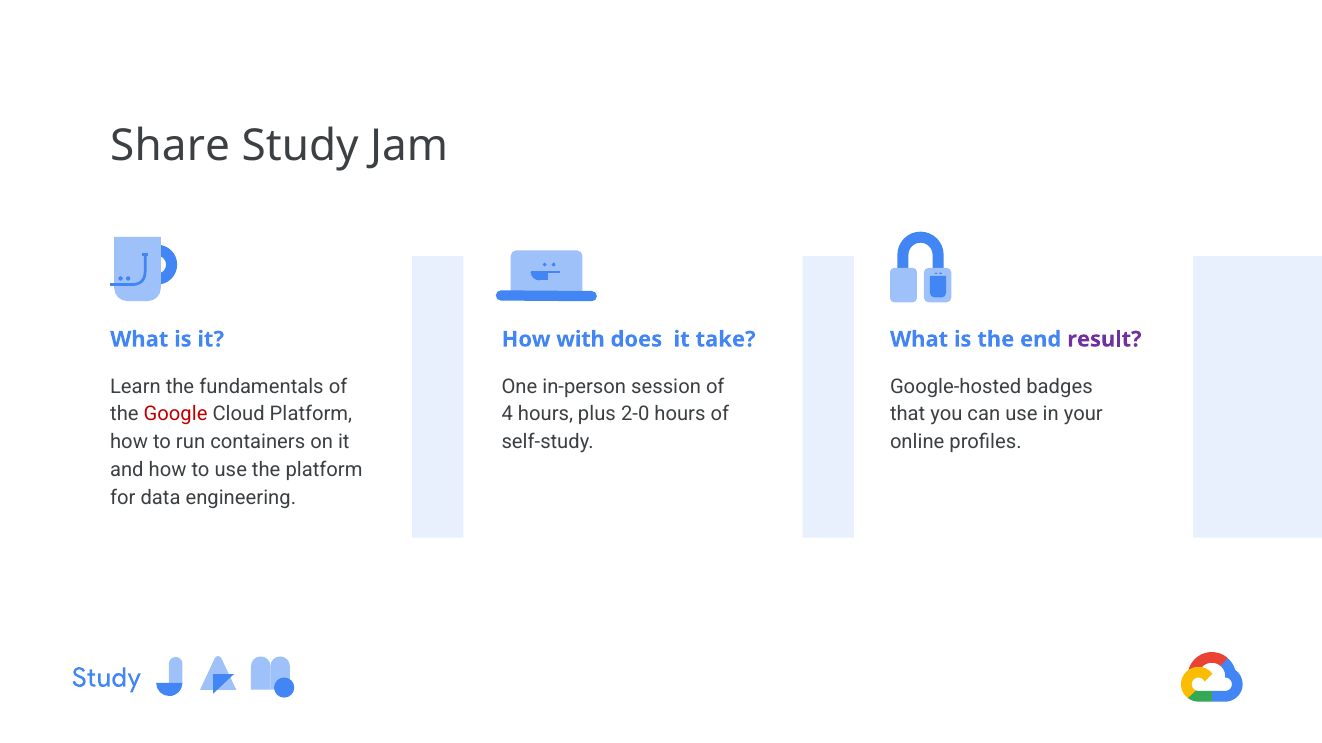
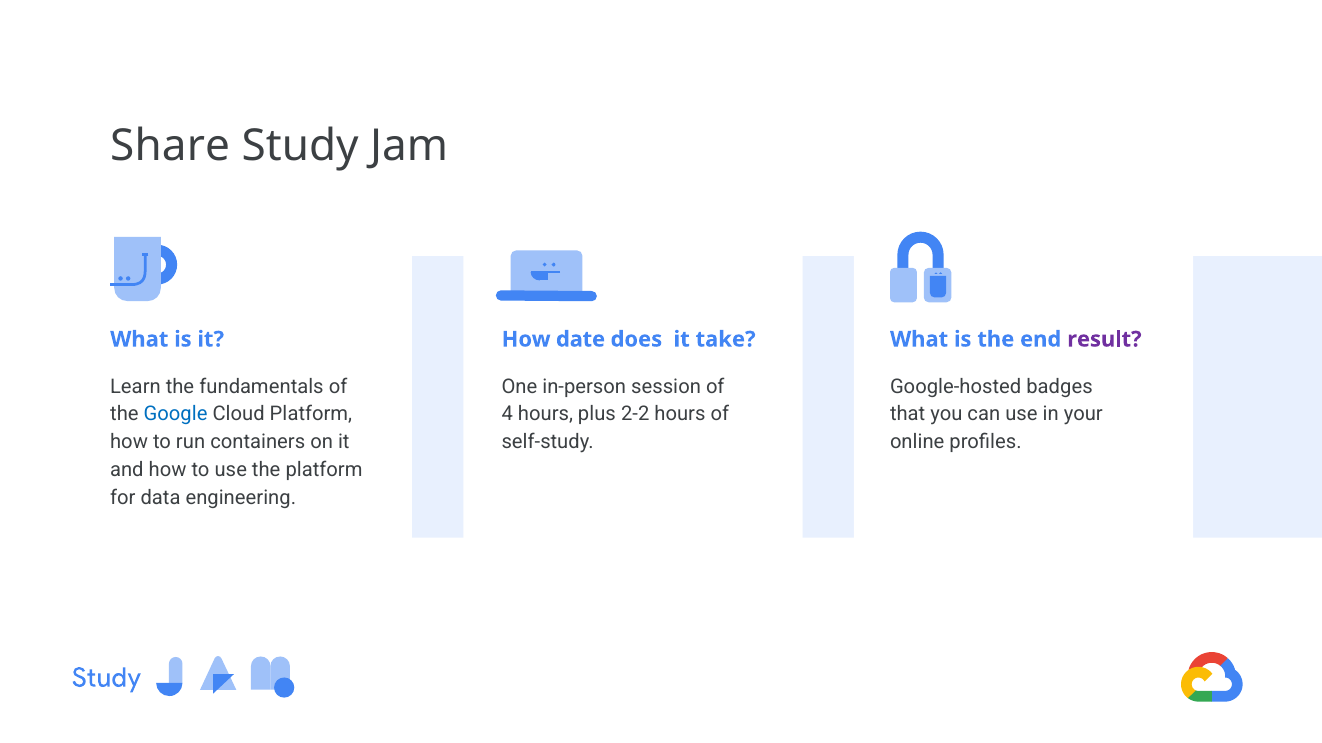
with: with -> date
Google colour: red -> blue
2-0: 2-0 -> 2-2
